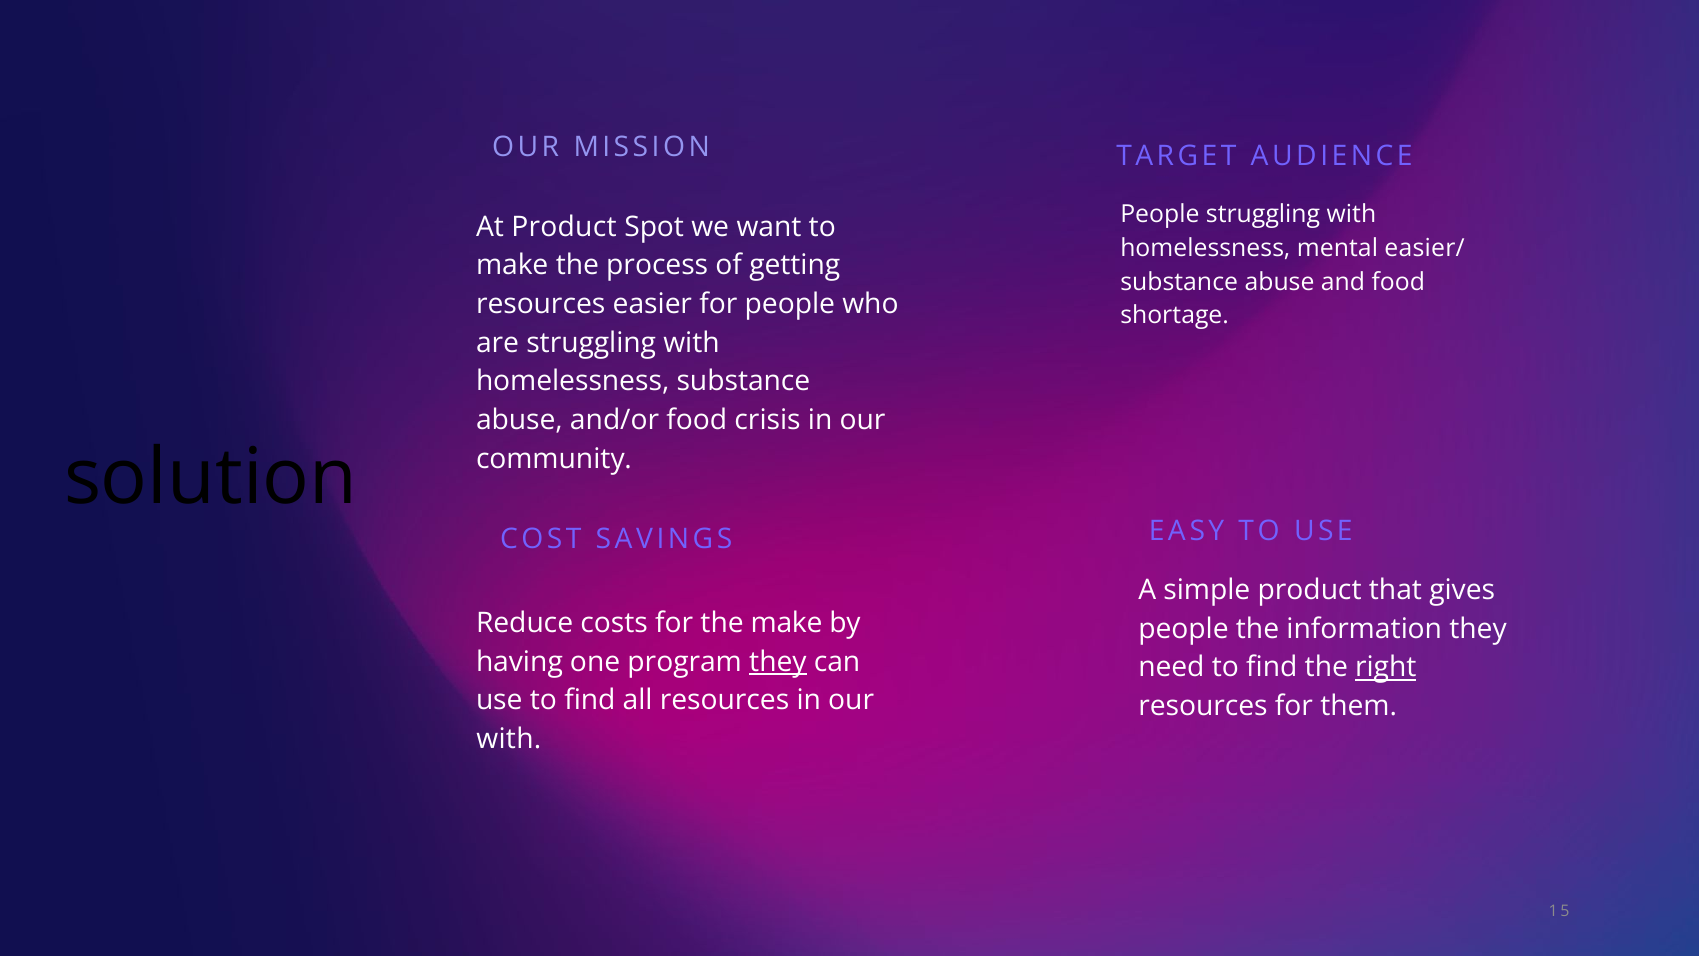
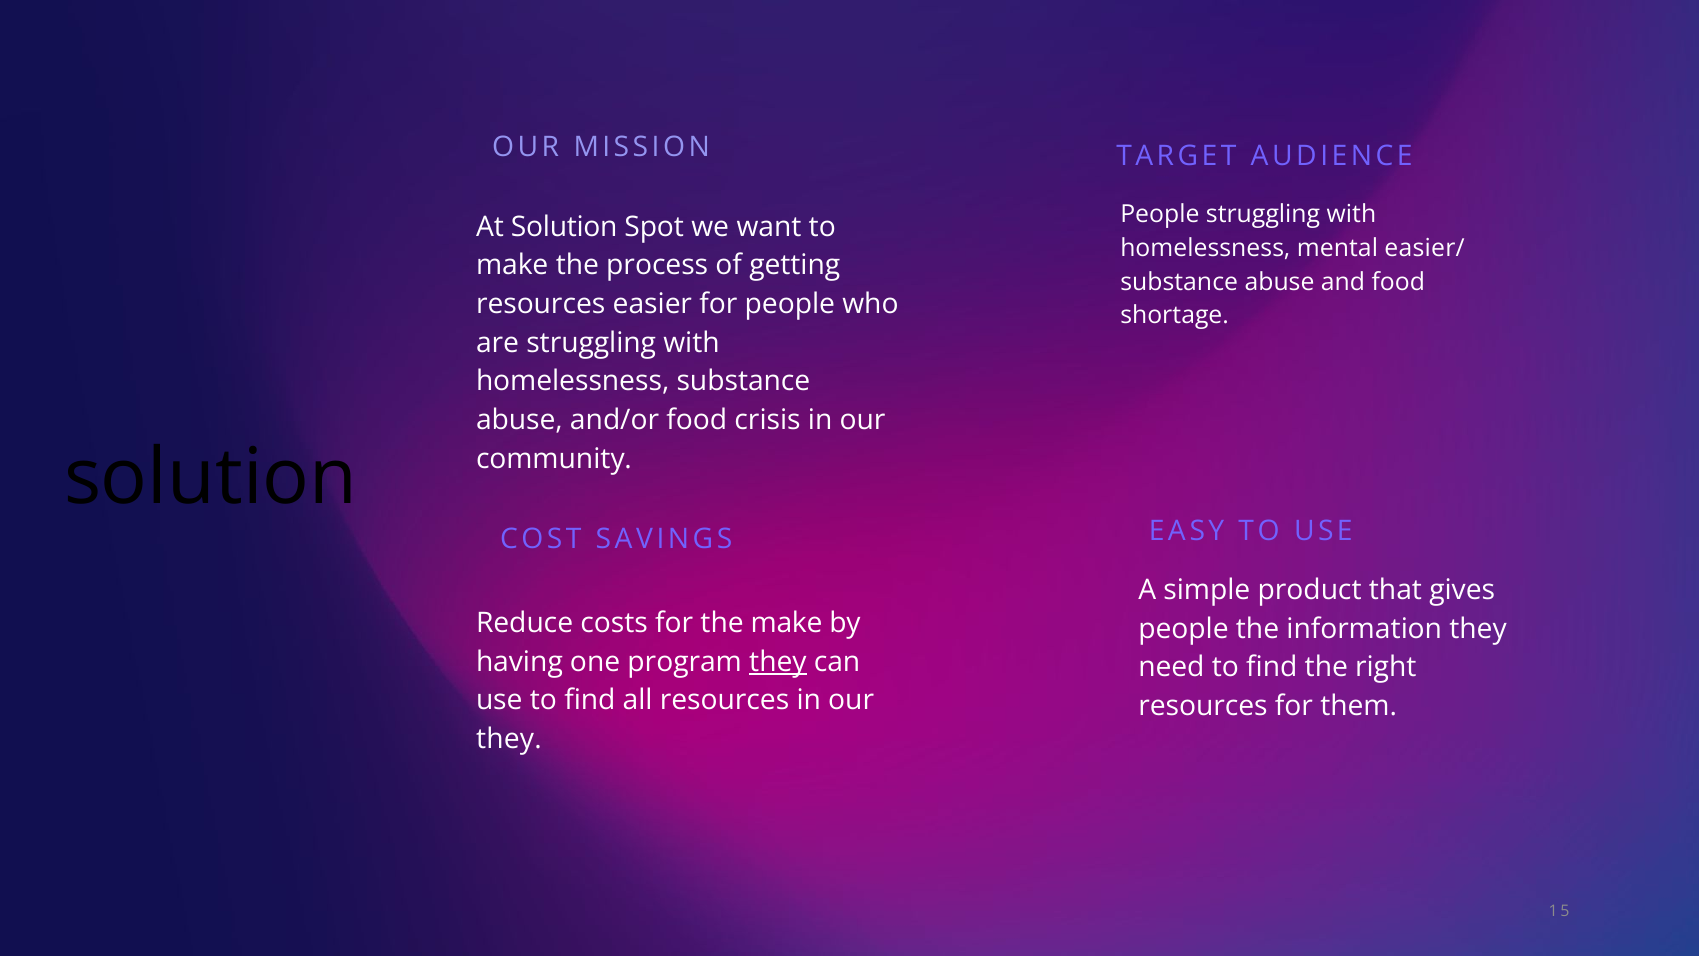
At Product: Product -> Solution
right underline: present -> none
with at (509, 739): with -> they
